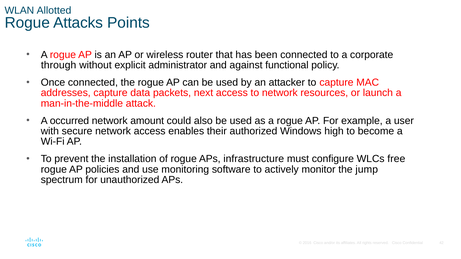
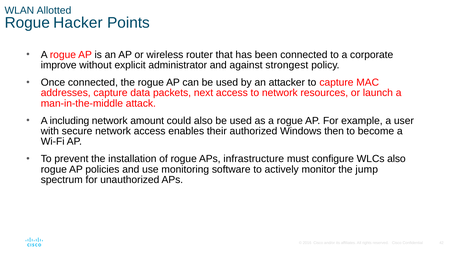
Attacks: Attacks -> Hacker
through: through -> improve
functional: functional -> strongest
occurred: occurred -> including
high: high -> then
WLCs free: free -> also
